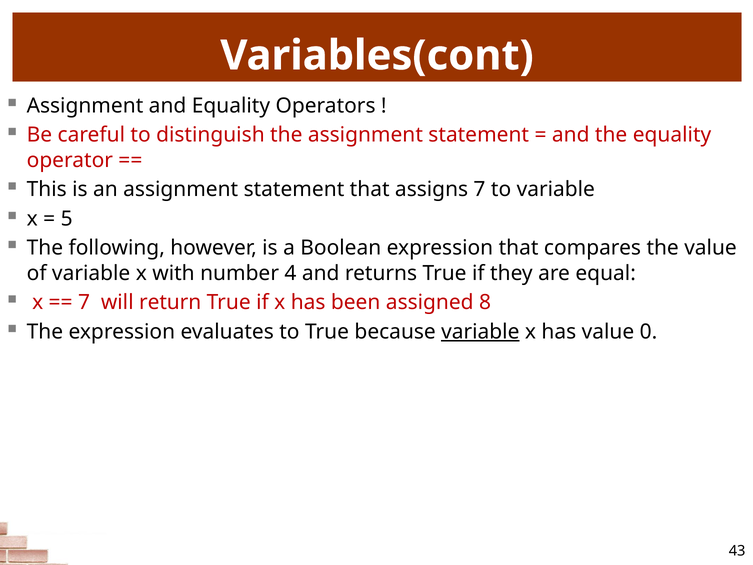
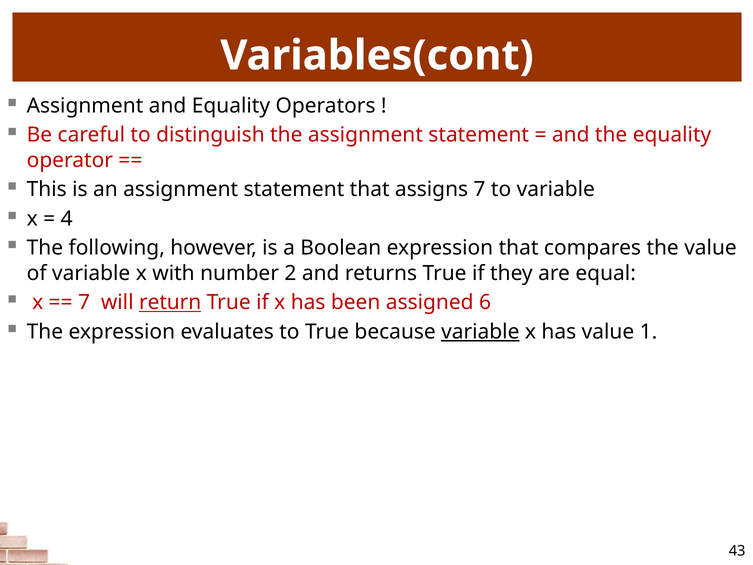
5: 5 -> 4
4: 4 -> 2
return underline: none -> present
8: 8 -> 6
0: 0 -> 1
